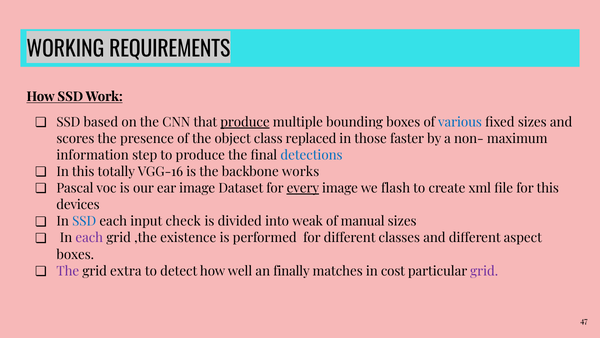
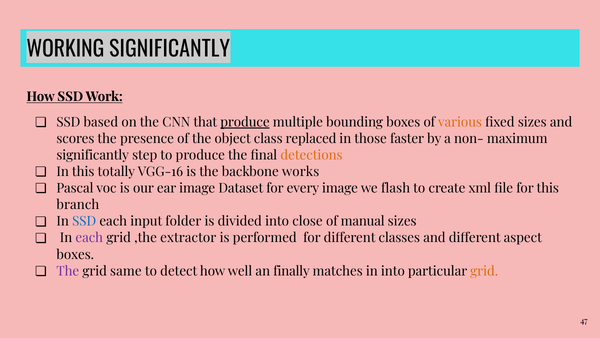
WORKING REQUIREMENTS: REQUIREMENTS -> SIGNIFICANTLY
various colour: blue -> orange
information at (93, 155): information -> significantly
detections colour: blue -> orange
every underline: present -> none
devices: devices -> branch
check: check -> folder
weak: weak -> close
existence: existence -> extractor
extra: extra -> same
in cost: cost -> into
grid at (484, 271) colour: purple -> orange
